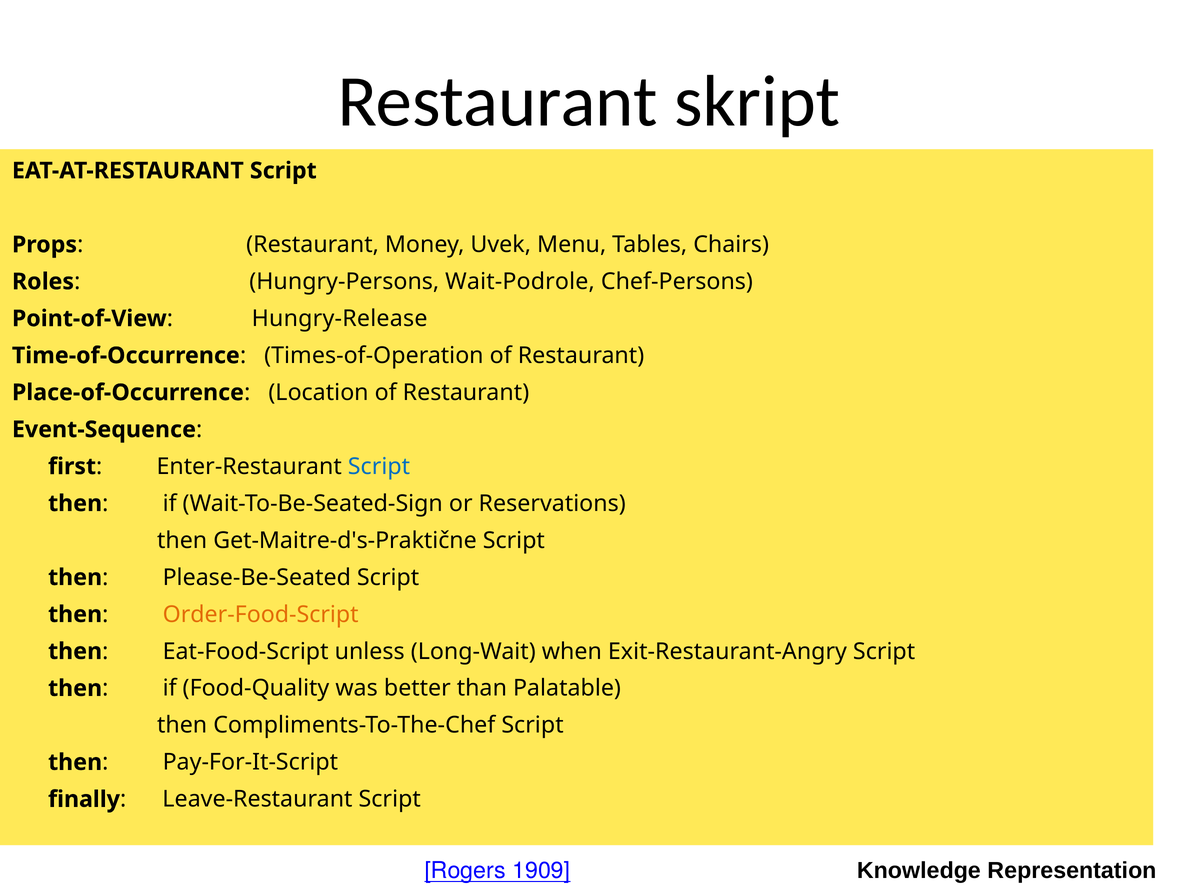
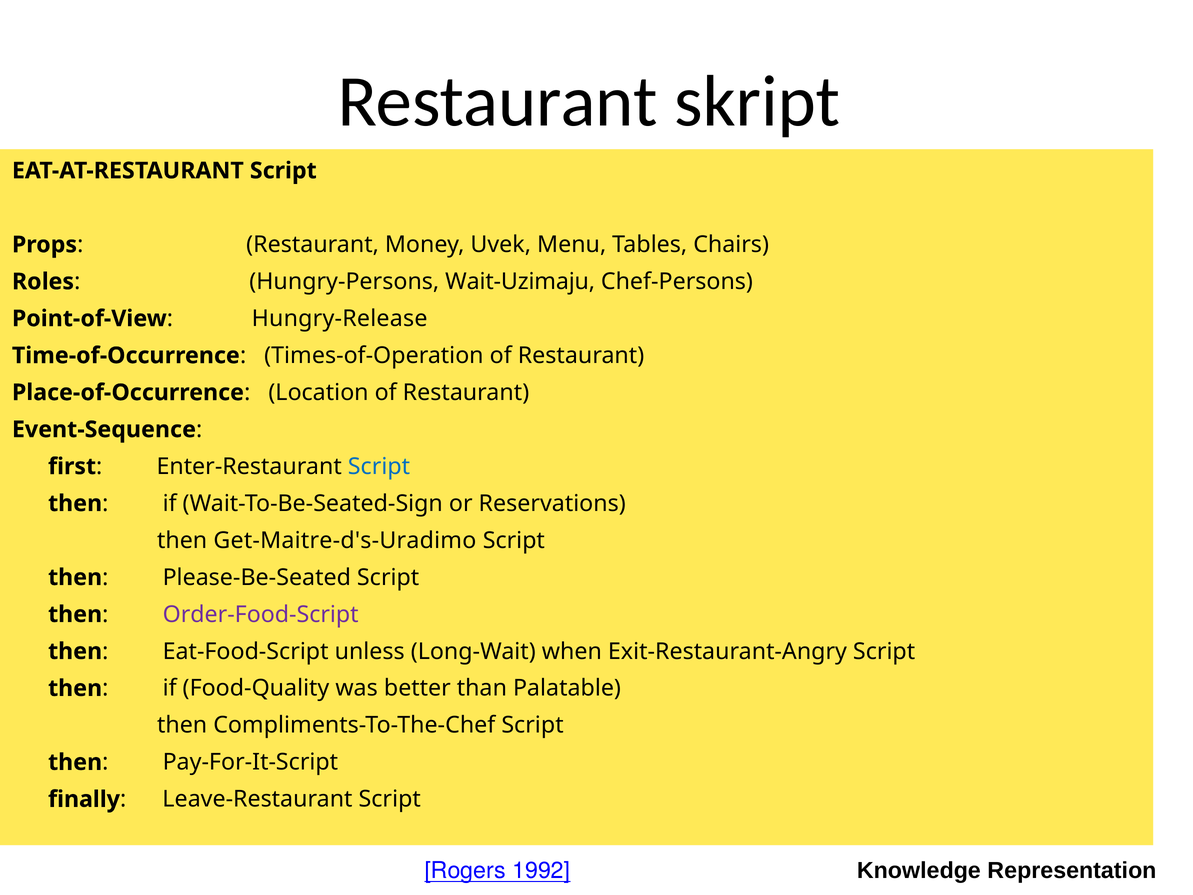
Wait-Podrole: Wait-Podrole -> Wait-Uzimaju
Get-Maitre-d's-Praktične: Get-Maitre-d's-Praktične -> Get-Maitre-d's-Uradimo
Order-Food-Script colour: orange -> purple
1909: 1909 -> 1992
